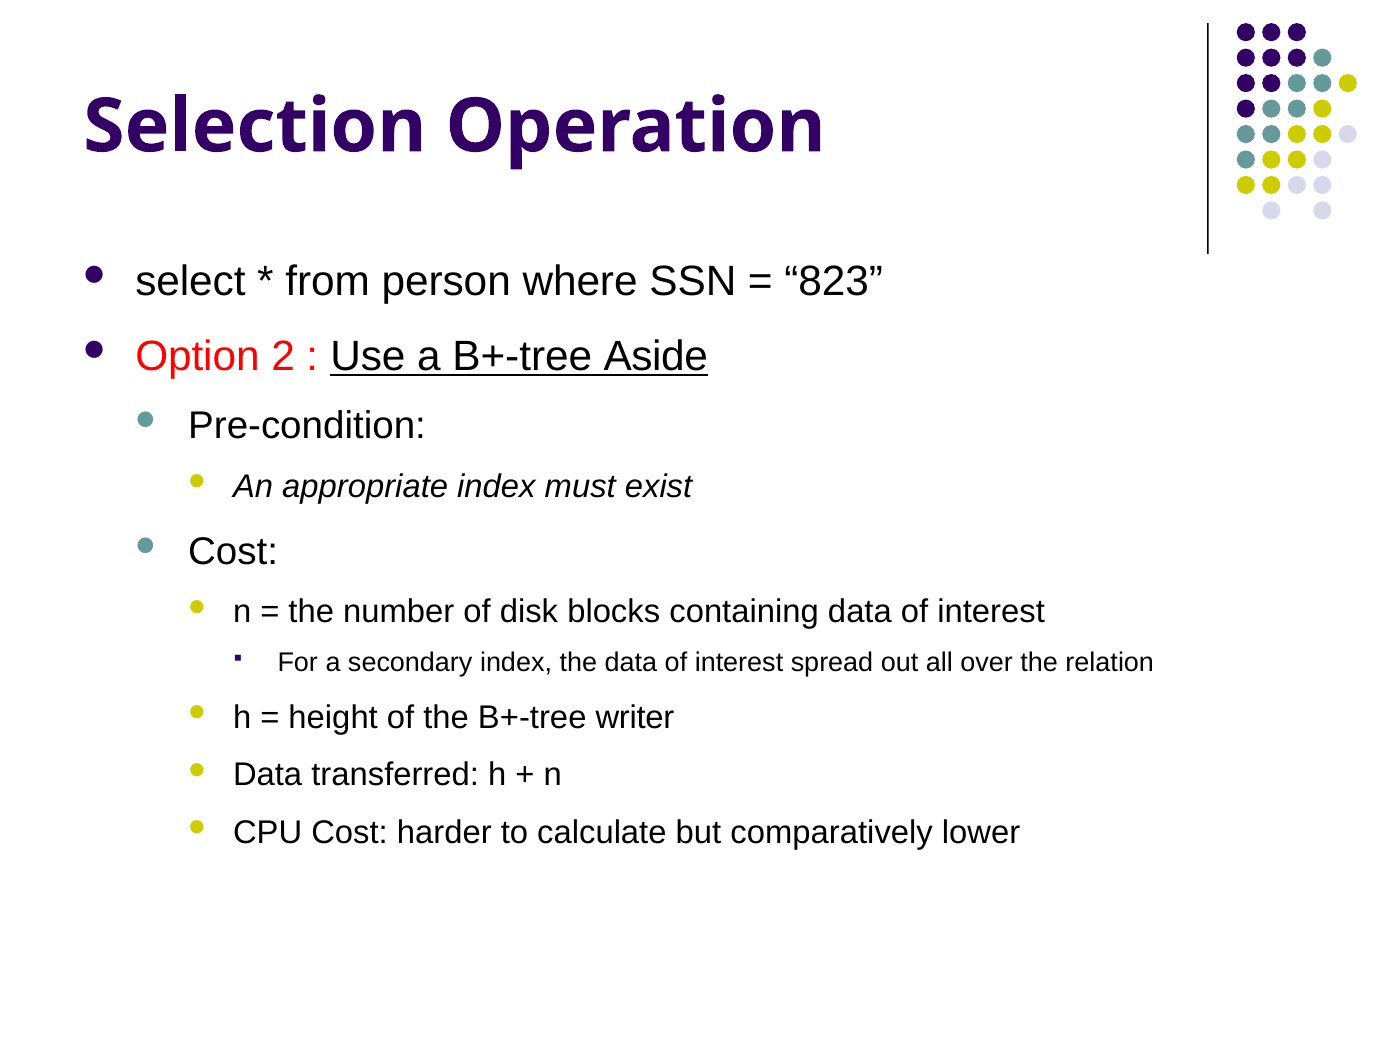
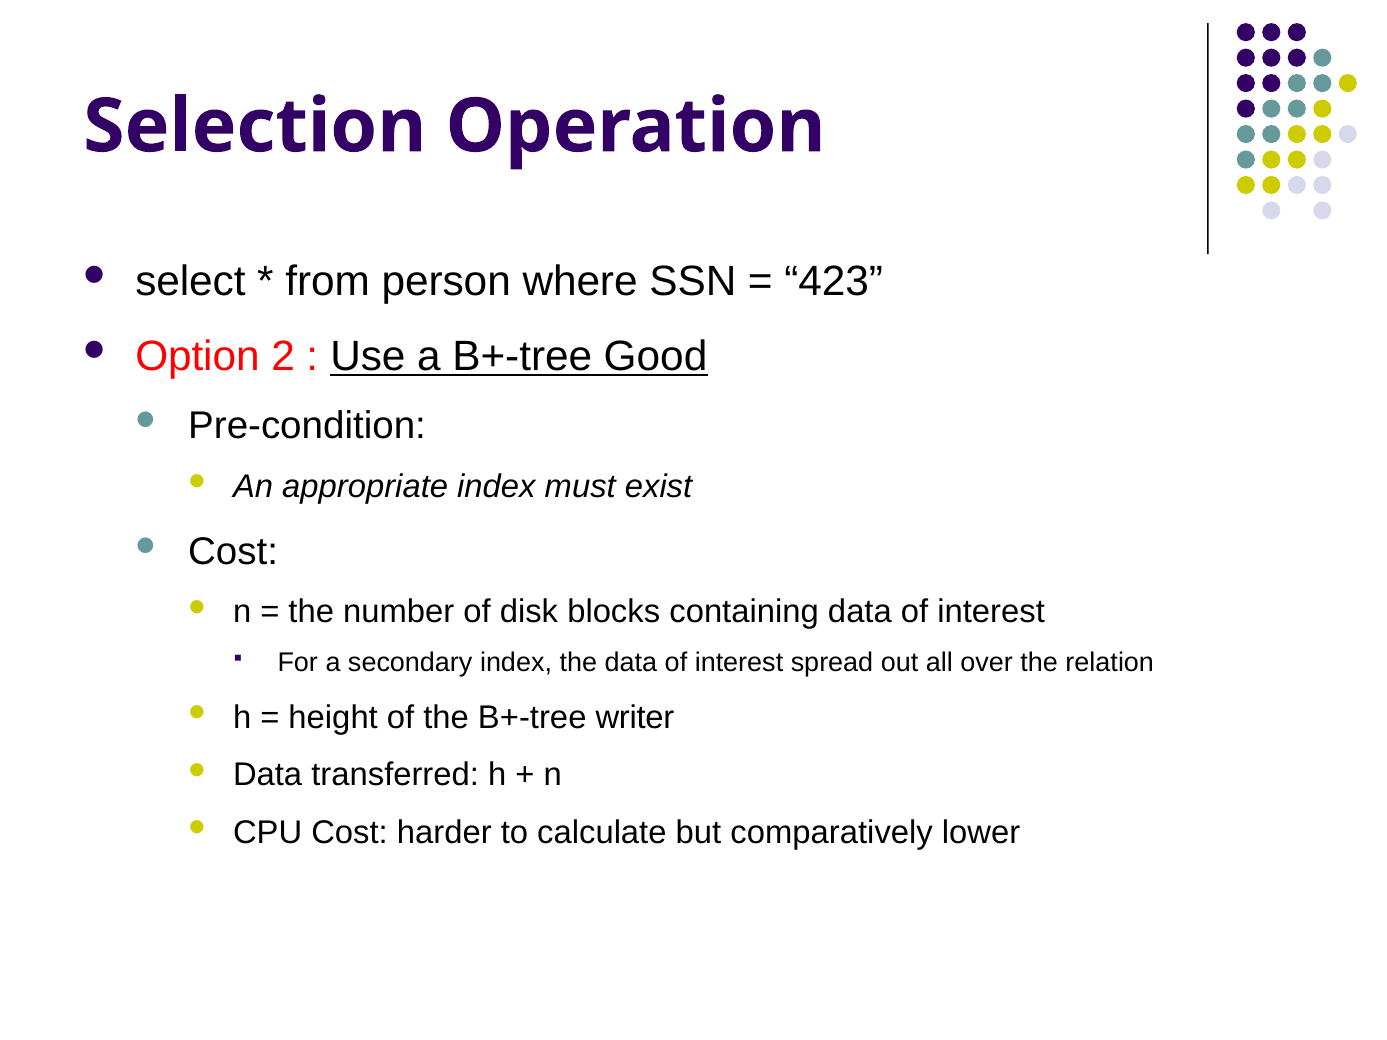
823: 823 -> 423
Aside: Aside -> Good
